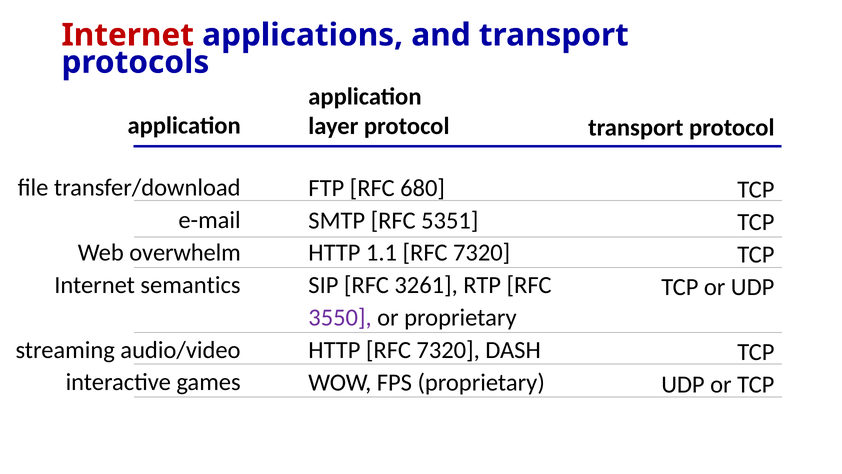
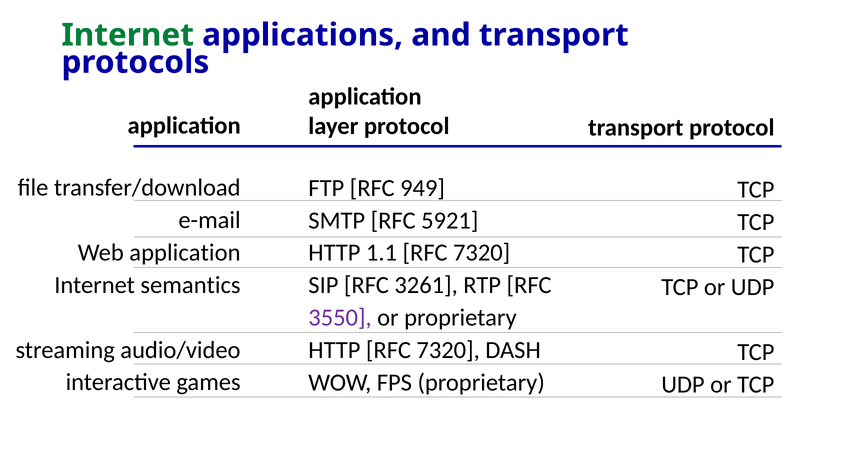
Internet at (128, 35) colour: red -> green
680: 680 -> 949
5351: 5351 -> 5921
Web overwhelm: overwhelm -> application
